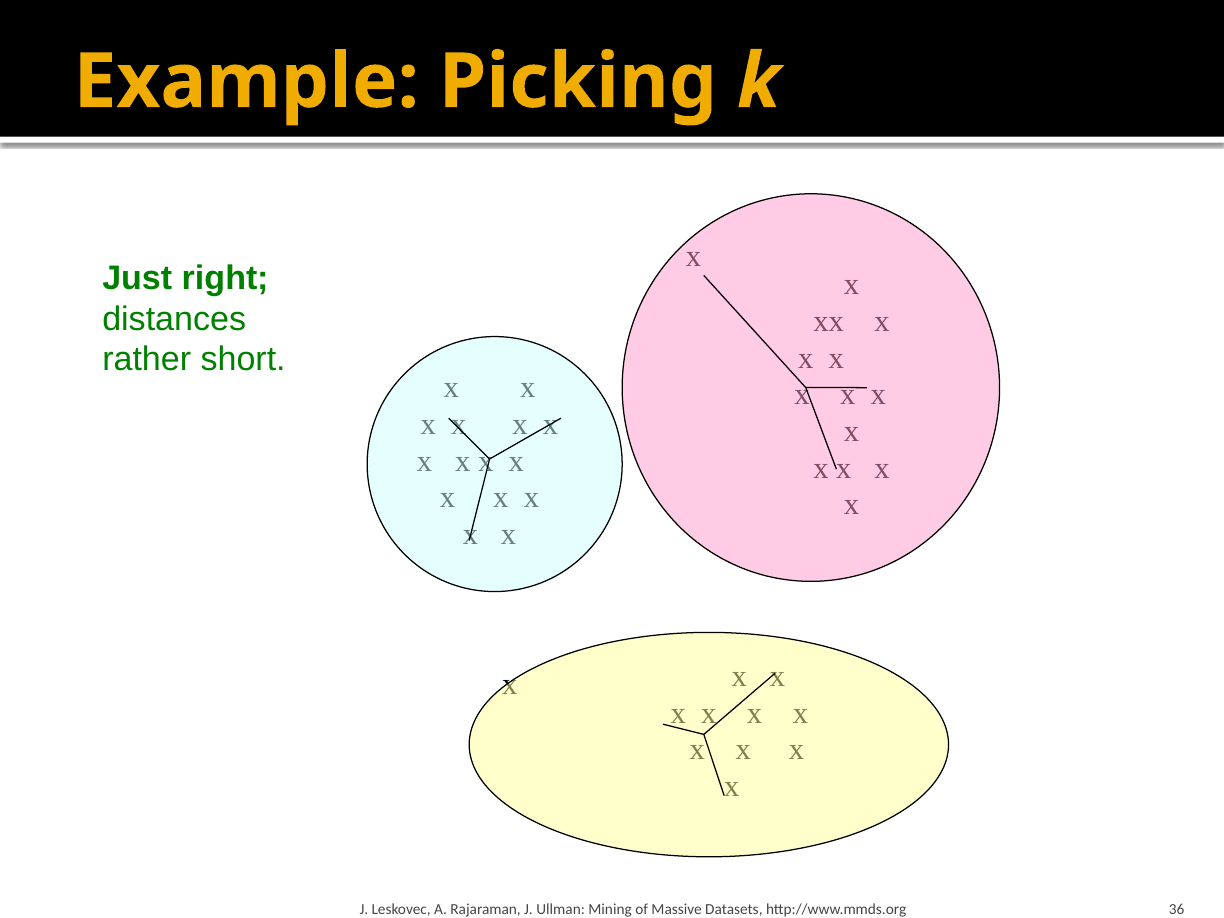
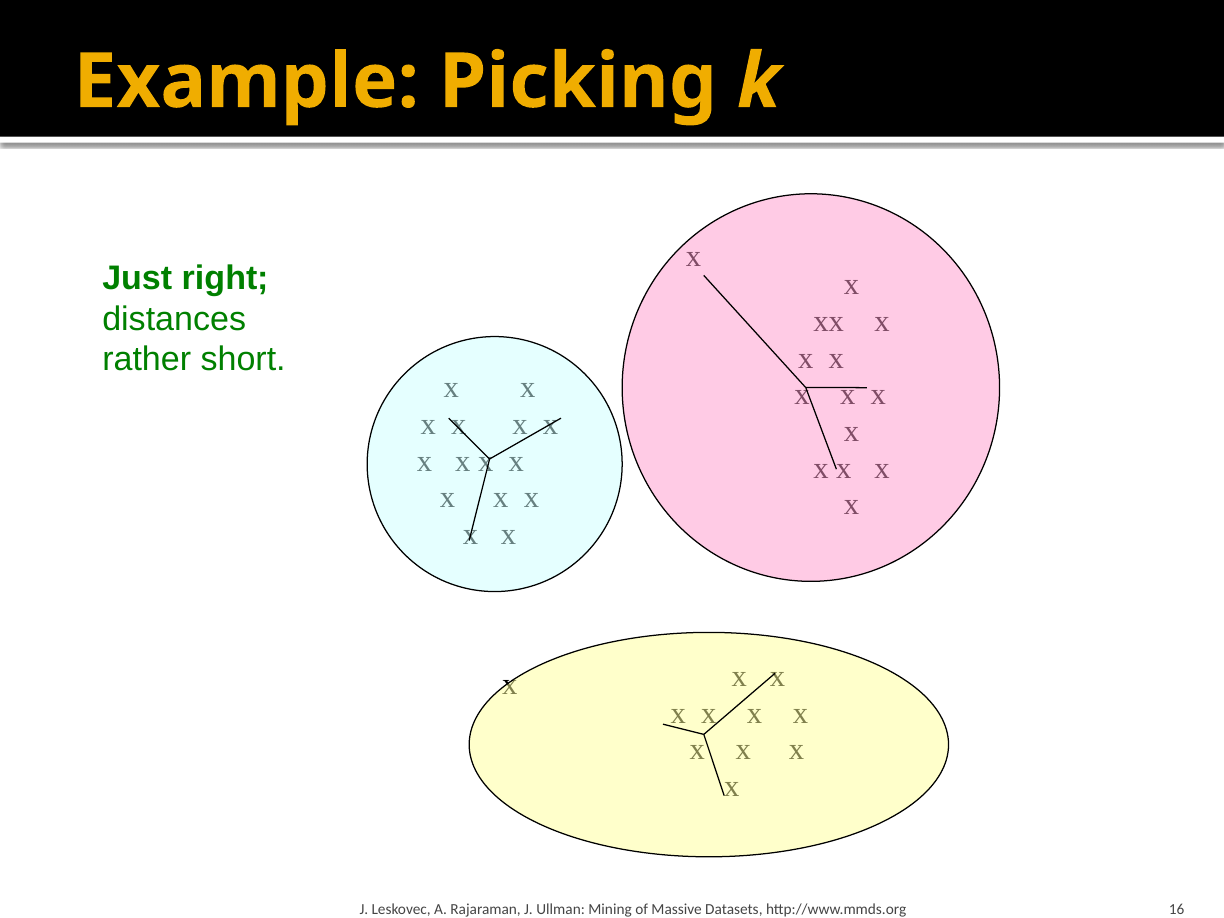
36: 36 -> 16
